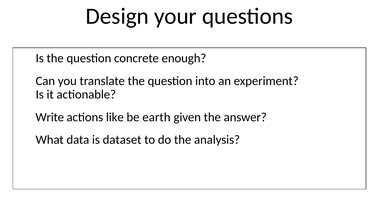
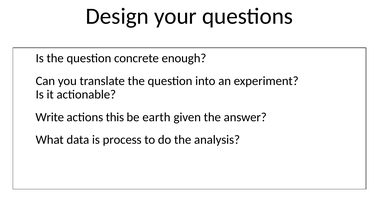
like: like -> this
dataset: dataset -> process
